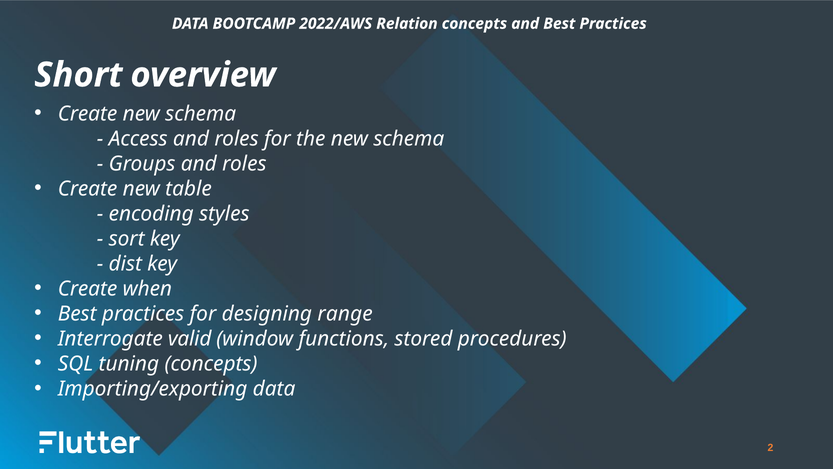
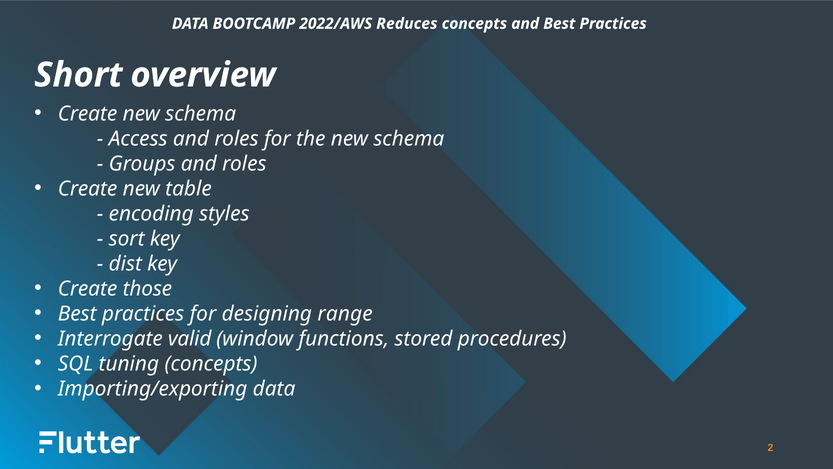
Relation: Relation -> Reduces
when: when -> those
